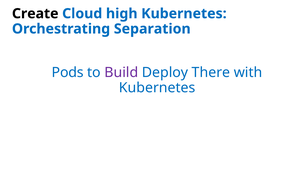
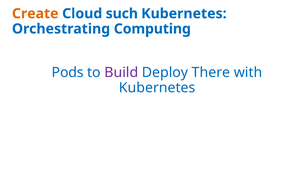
Create colour: black -> orange
high: high -> such
Separation: Separation -> Computing
